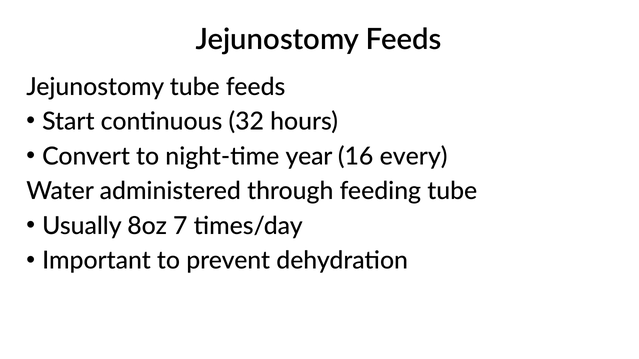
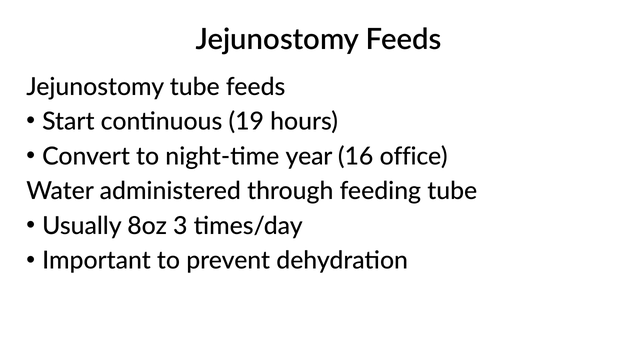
32: 32 -> 19
every: every -> office
7: 7 -> 3
